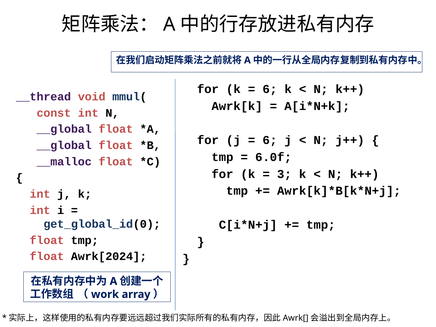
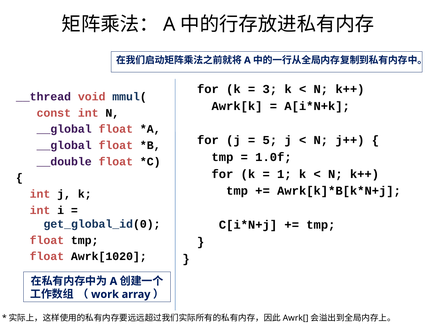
6 at (270, 89): 6 -> 3
6 at (270, 140): 6 -> 5
6.0f: 6.0f -> 1.0f
__malloc: __malloc -> __double
3: 3 -> 1
Awrk[2024: Awrk[2024 -> Awrk[1020
